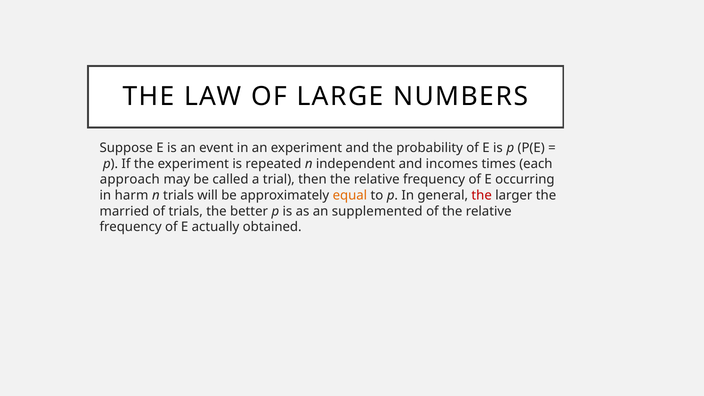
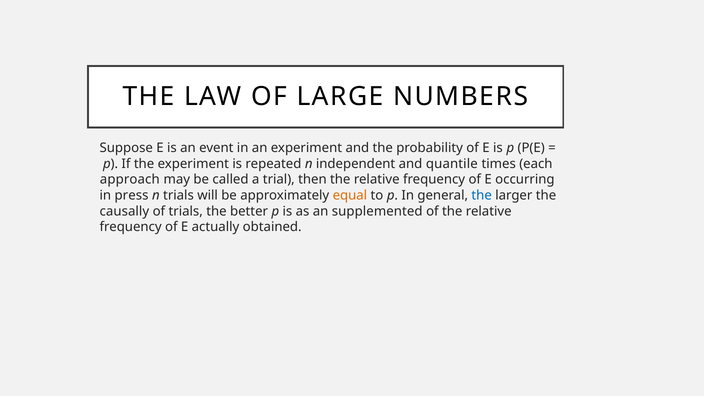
incomes: incomes -> quantile
harm: harm -> press
the at (482, 195) colour: red -> blue
married: married -> causally
